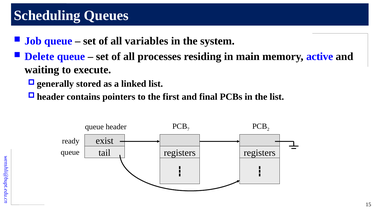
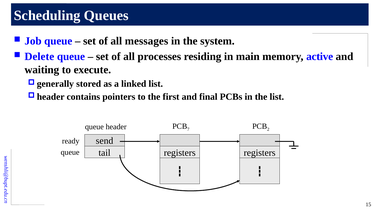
variables: variables -> messages
exist: exist -> send
